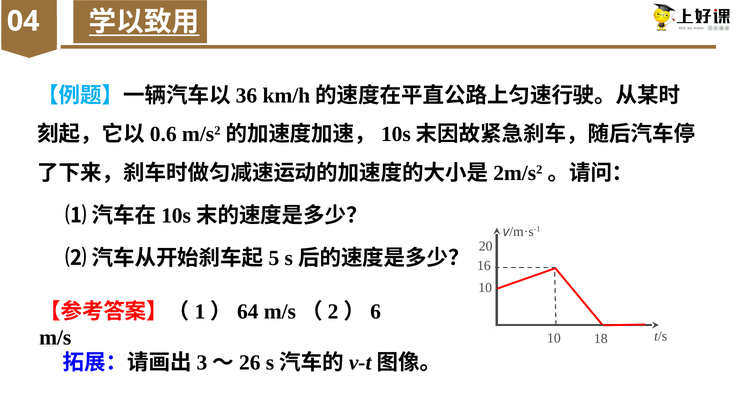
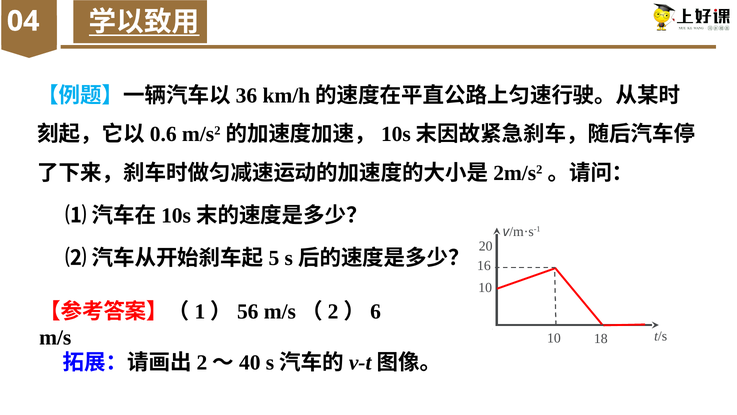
64: 64 -> 56
3 at (202, 362): 3 -> 2
26: 26 -> 40
